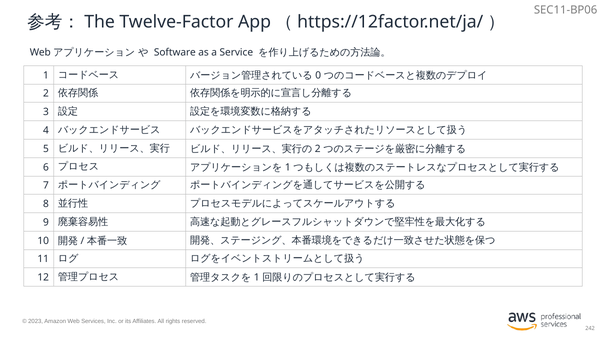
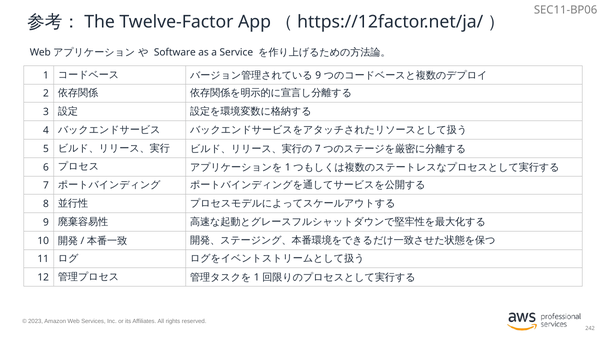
0 at (318, 75): 0 -> 9
2 at (318, 149): 2 -> 7
